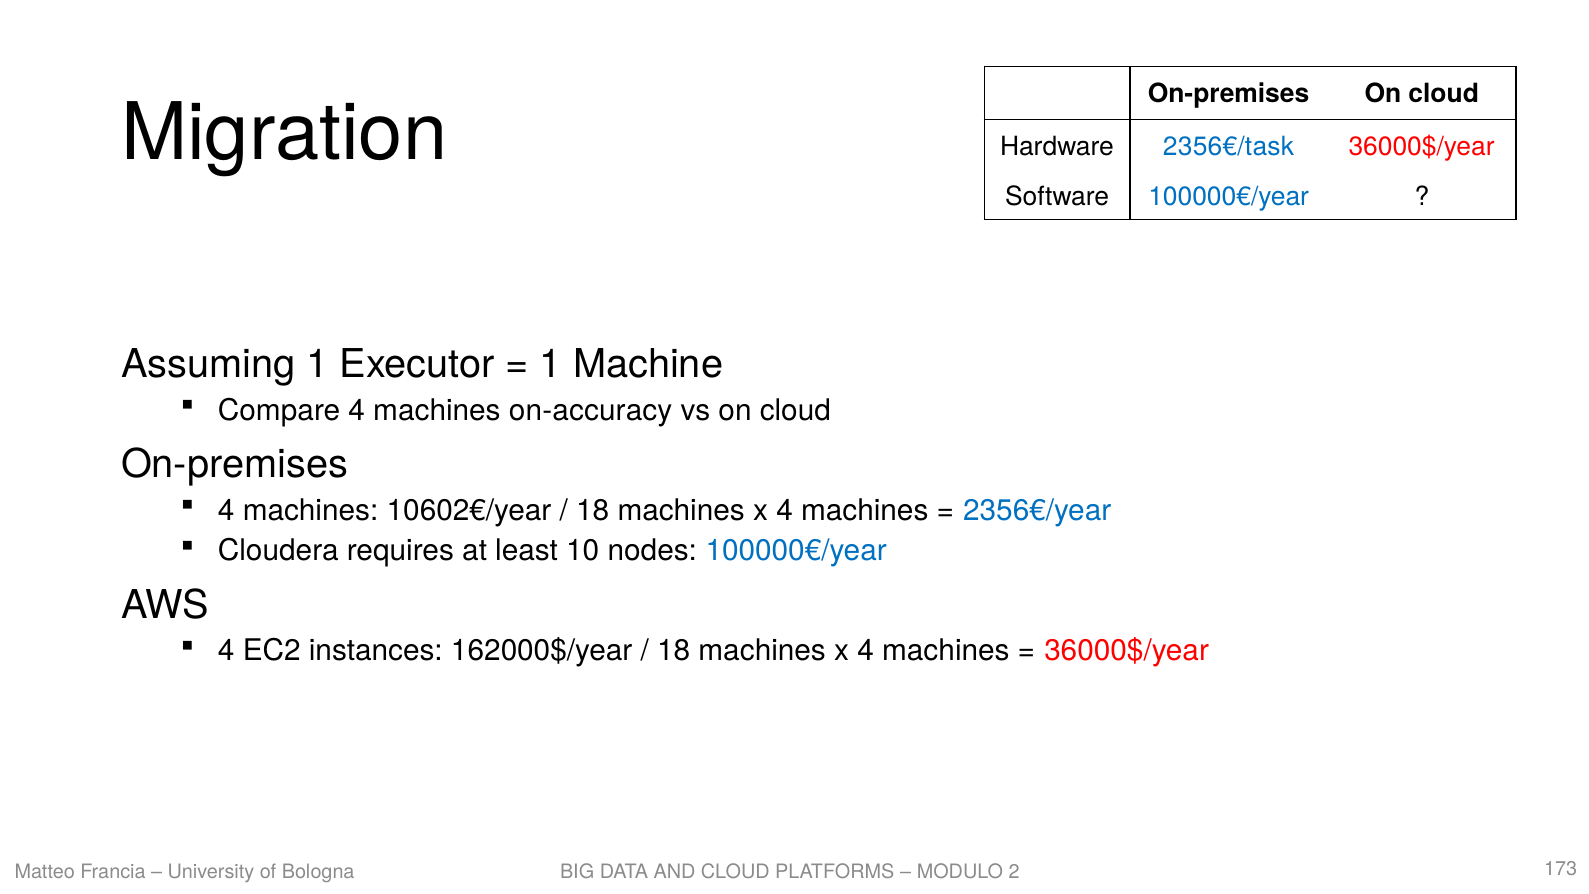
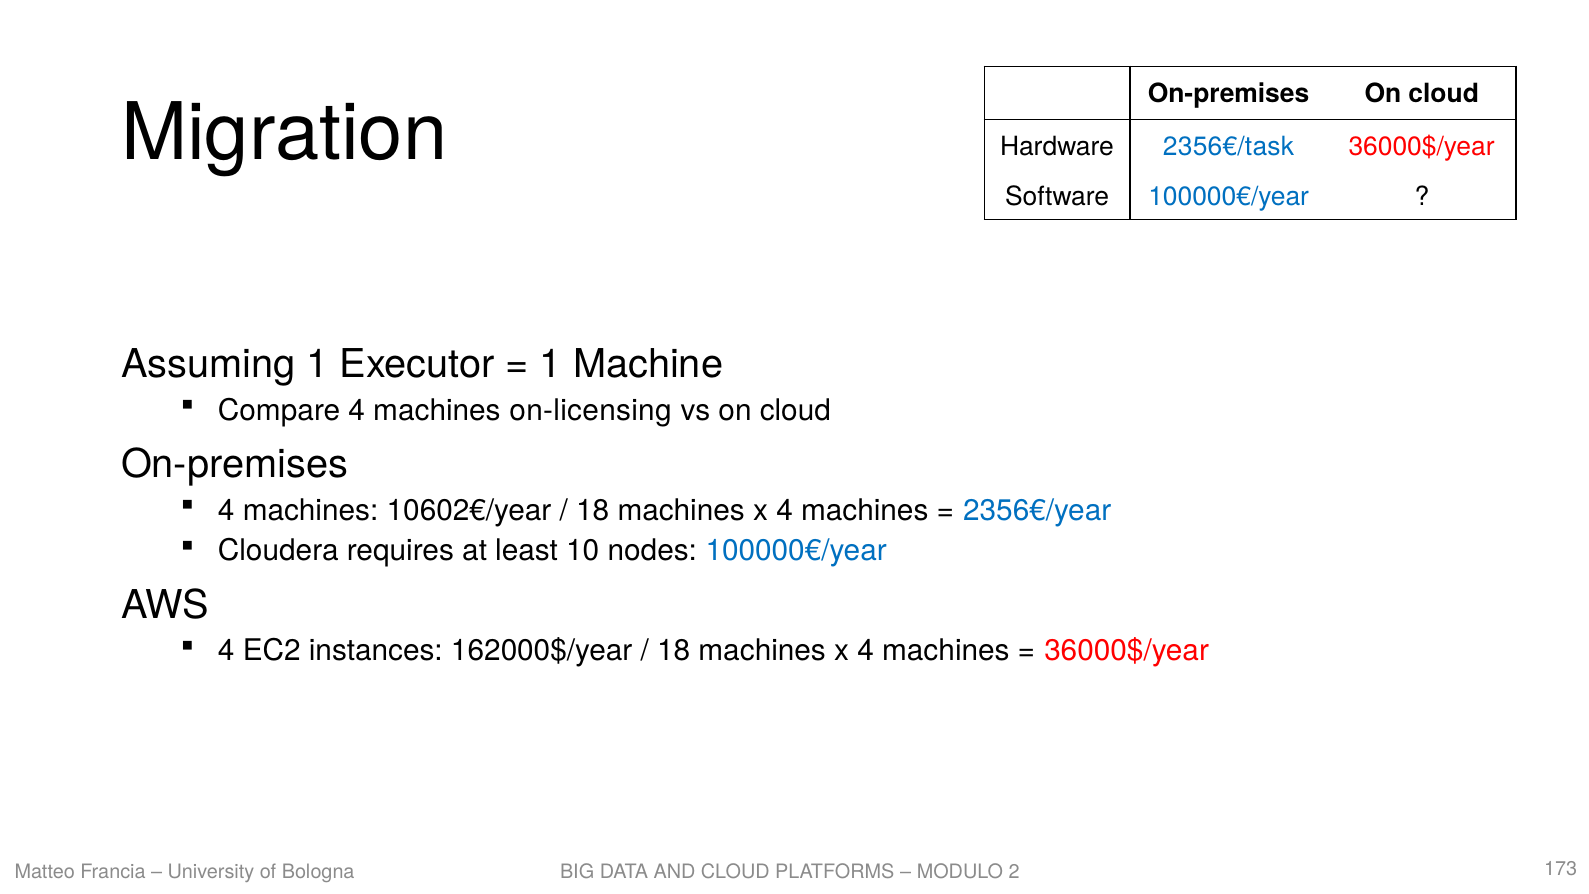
on-accuracy: on-accuracy -> on-licensing
